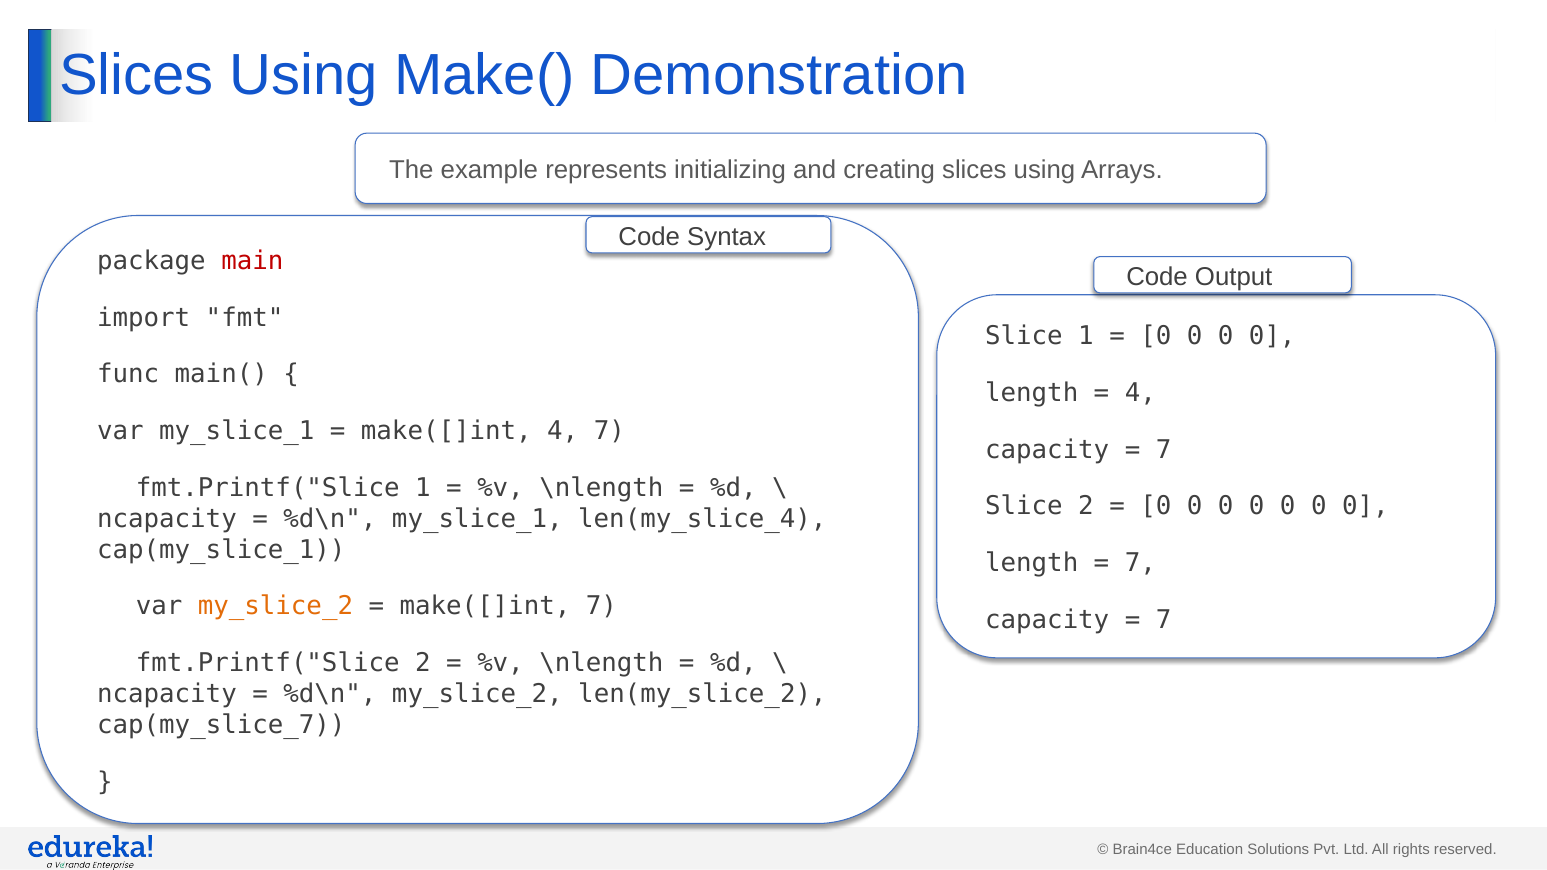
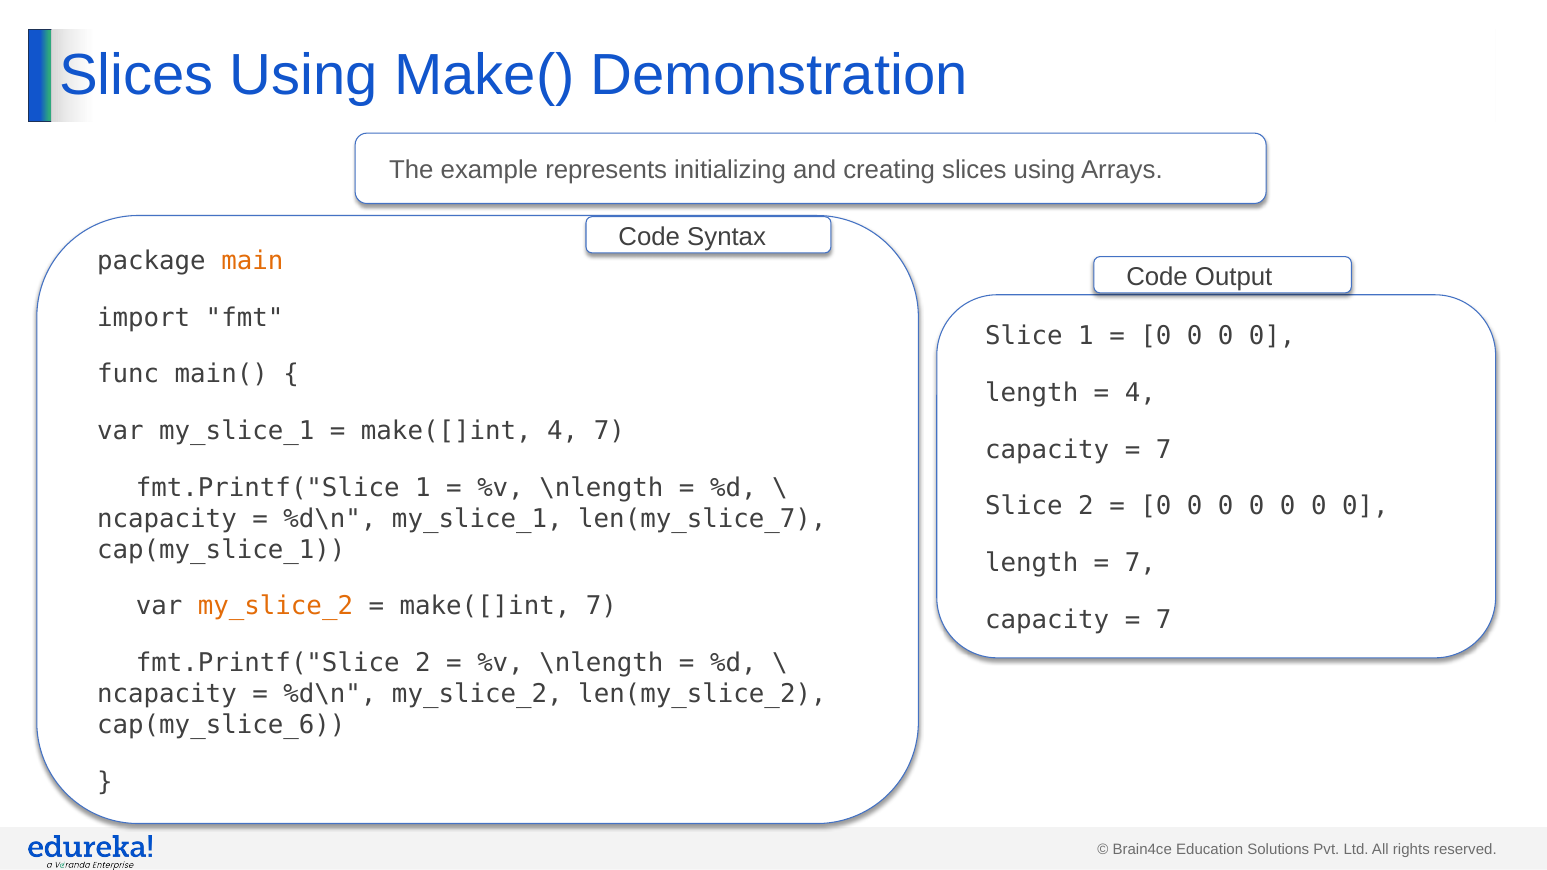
main colour: red -> orange
len(my_slice_4: len(my_slice_4 -> len(my_slice_7
cap(my_slice_7: cap(my_slice_7 -> cap(my_slice_6
